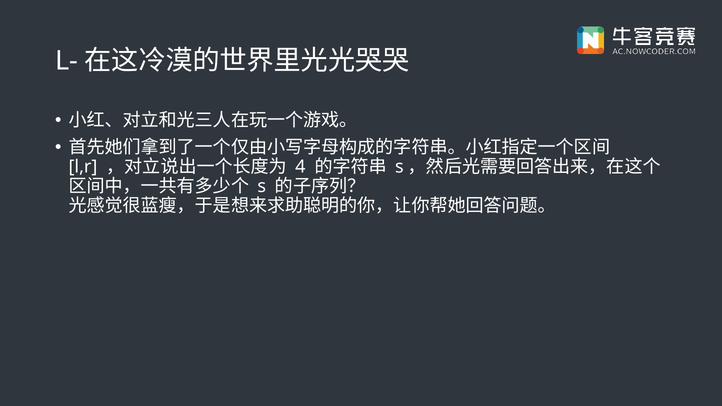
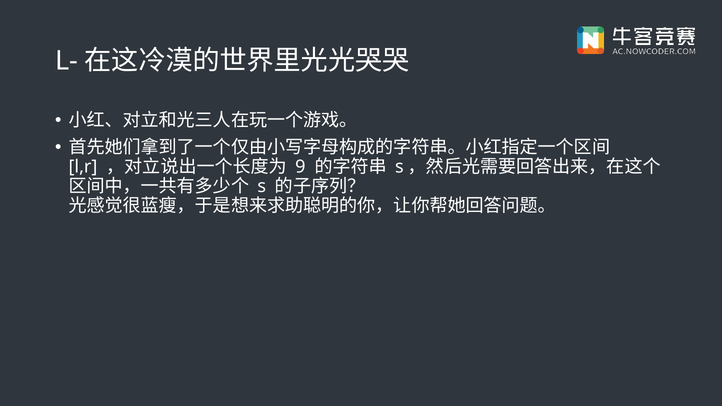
4: 4 -> 9
